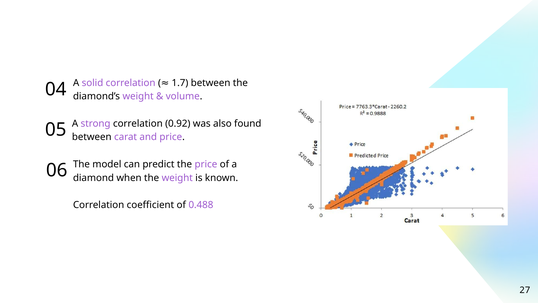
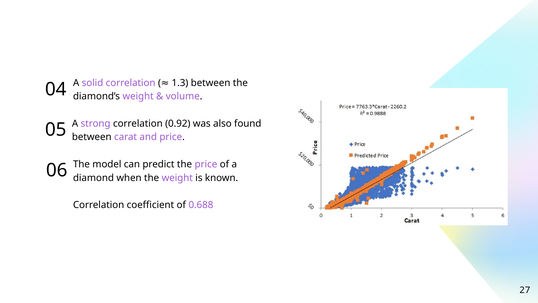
1.7: 1.7 -> 1.3
0.488: 0.488 -> 0.688
